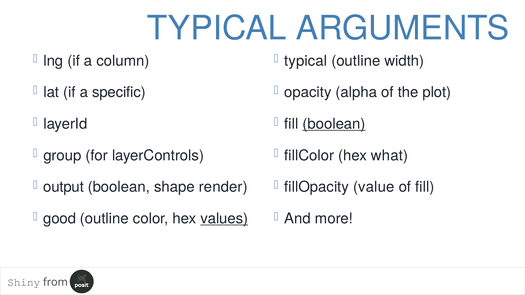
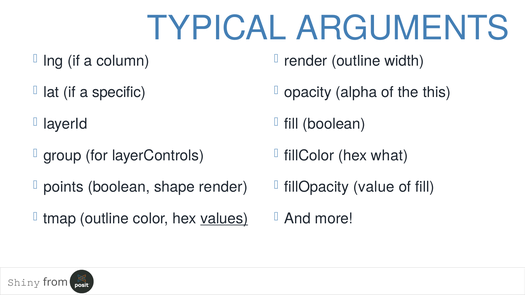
typical at (306, 61): typical -> render
plot: plot -> this
boolean at (334, 124) underline: present -> none
output: output -> points
good: good -> tmap
